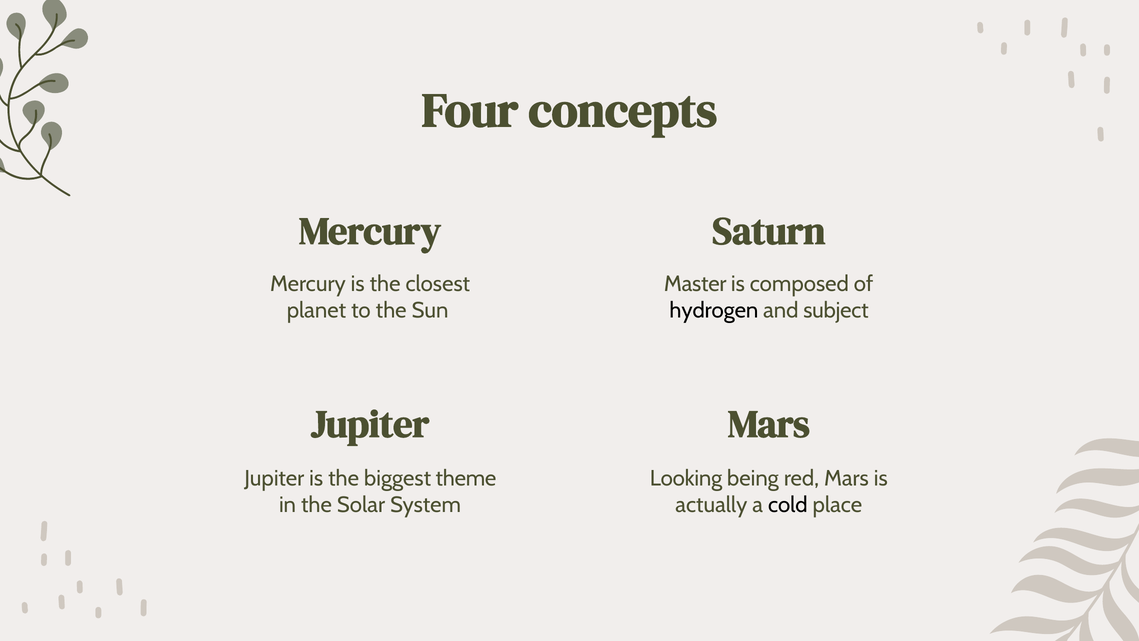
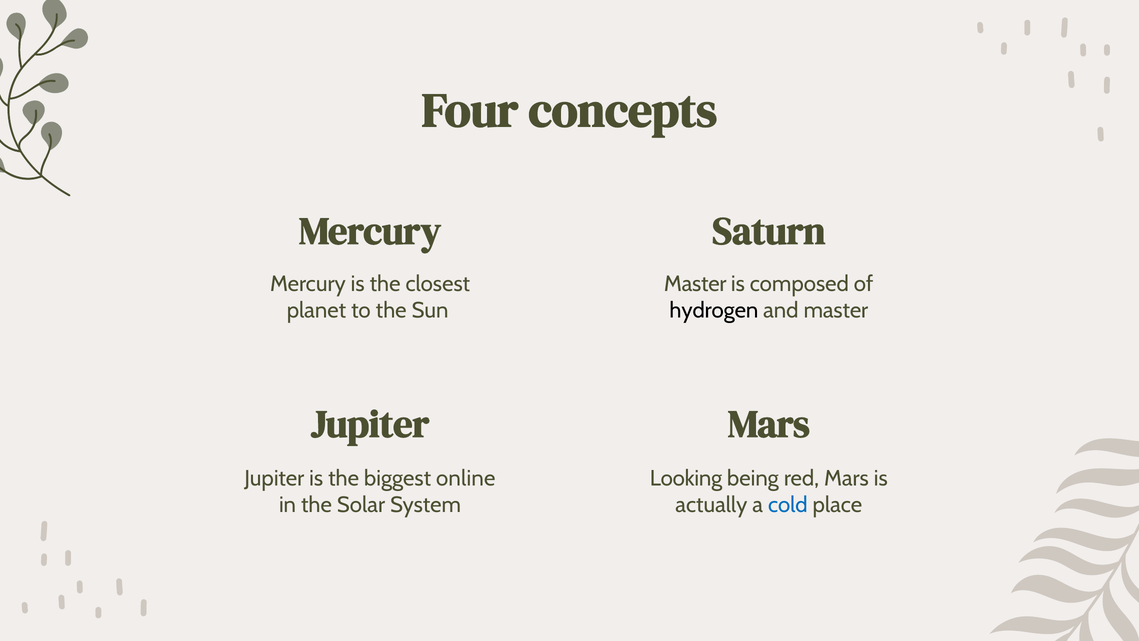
and subject: subject -> master
theme: theme -> online
cold colour: black -> blue
